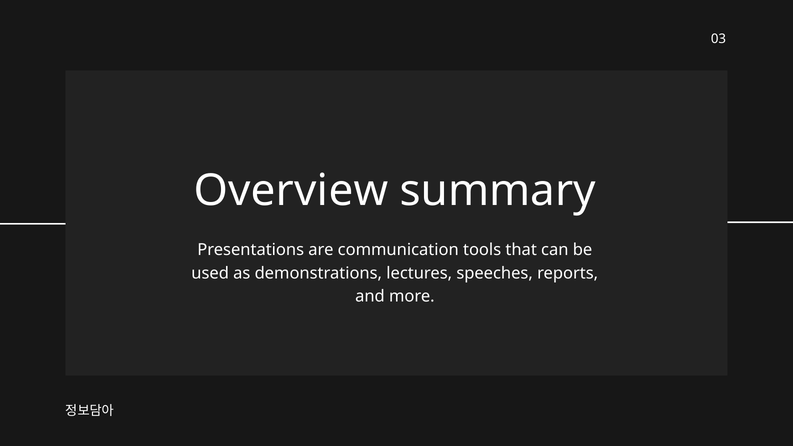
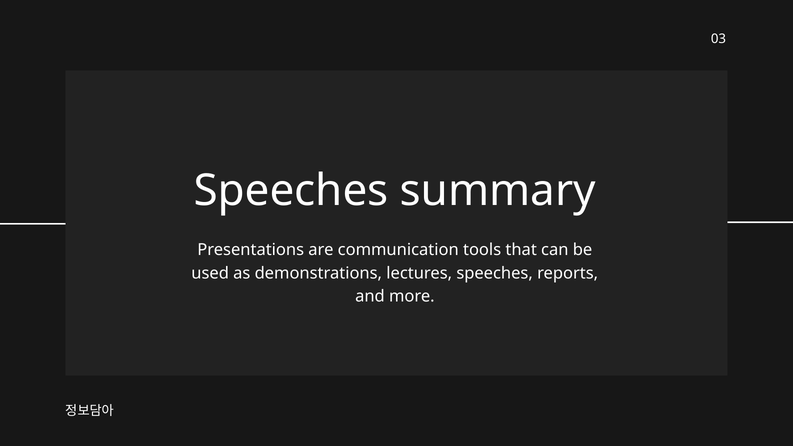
Overview at (291, 191): Overview -> Speeches
